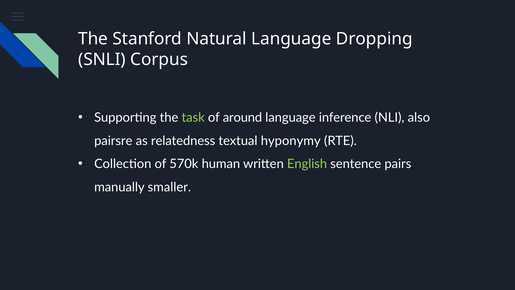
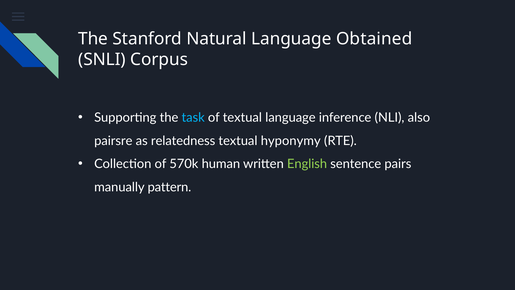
Dropping: Dropping -> Obtained
task colour: light green -> light blue
of around: around -> textual
smaller: smaller -> pattern
